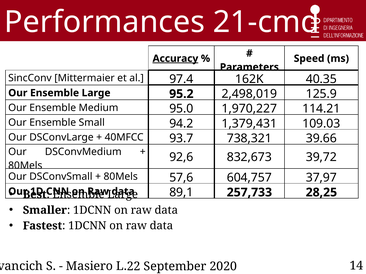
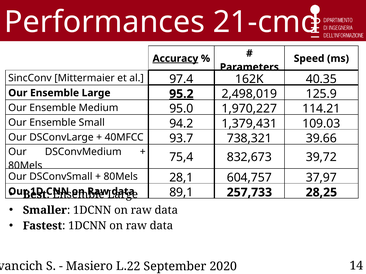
95.2 underline: none -> present
92,6: 92,6 -> 75,4
57,6: 57,6 -> 28,1
